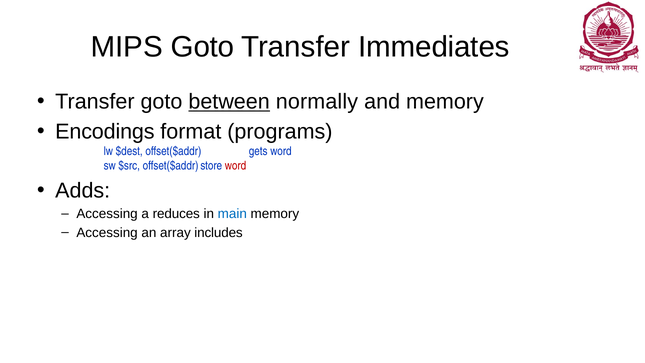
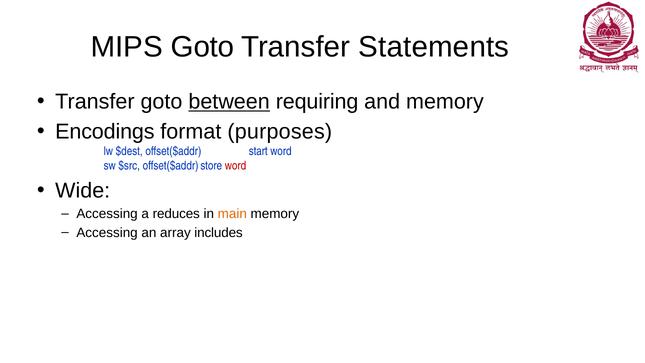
Immediates: Immediates -> Statements
normally: normally -> requiring
programs: programs -> purposes
gets: gets -> start
Adds: Adds -> Wide
main colour: blue -> orange
